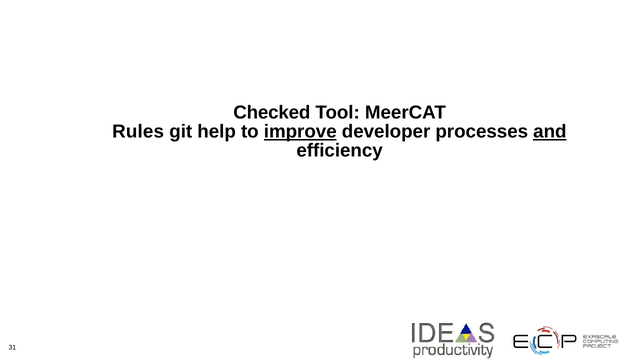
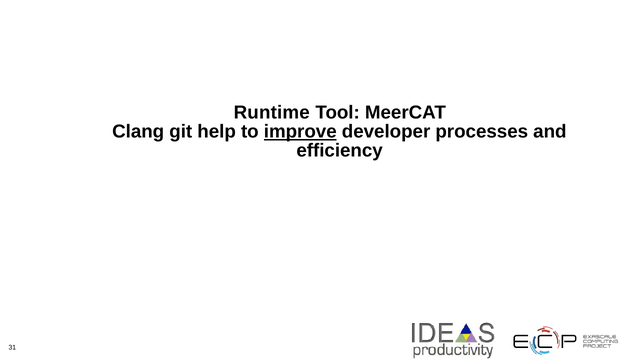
Checked: Checked -> Runtime
Rules: Rules -> Clang
and underline: present -> none
